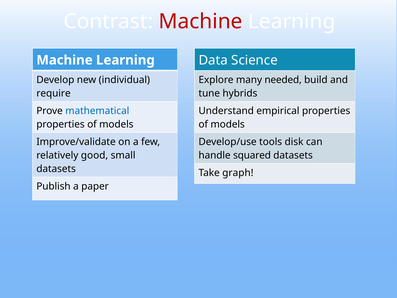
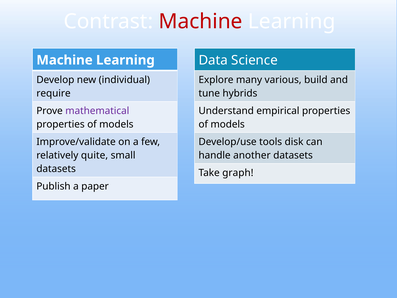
needed: needed -> various
mathematical colour: blue -> purple
good: good -> quite
squared: squared -> another
